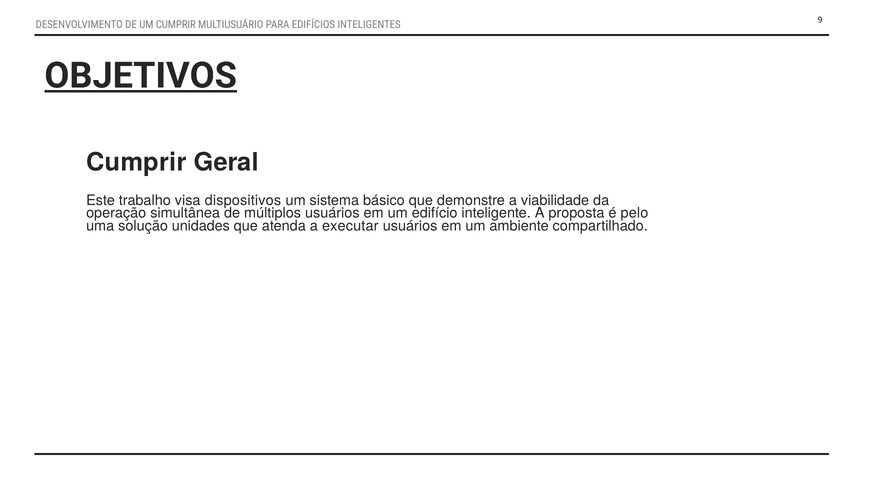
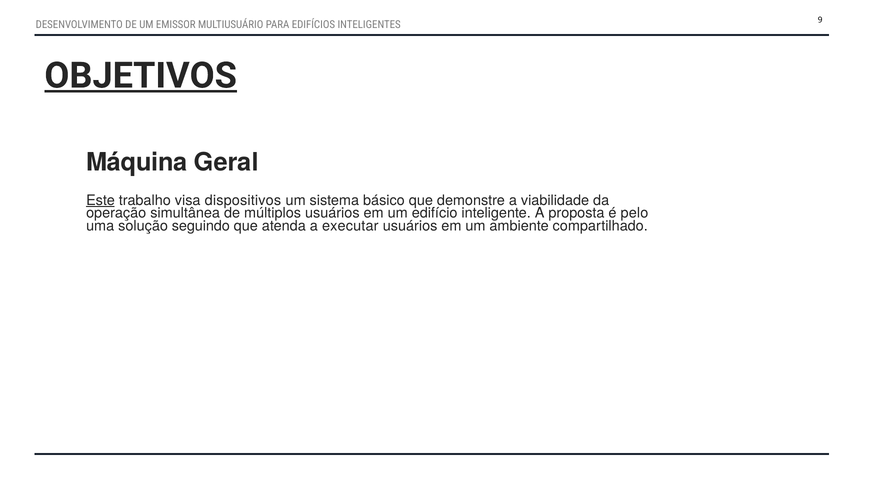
UM CUMPRIR: CUMPRIR -> EMISSOR
Cumprir at (136, 163): Cumprir -> Máquina
Este underline: none -> present
unidades: unidades -> seguindo
